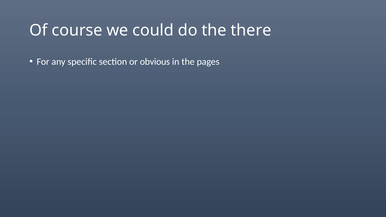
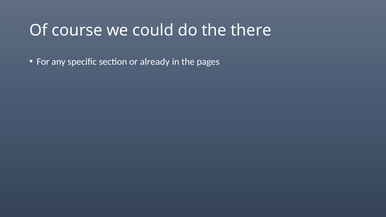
obvious: obvious -> already
